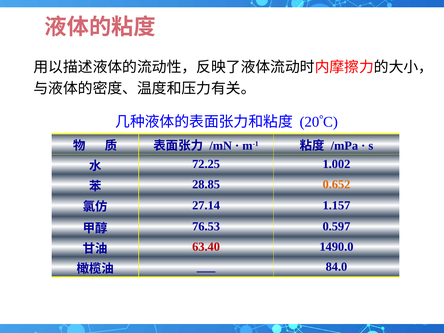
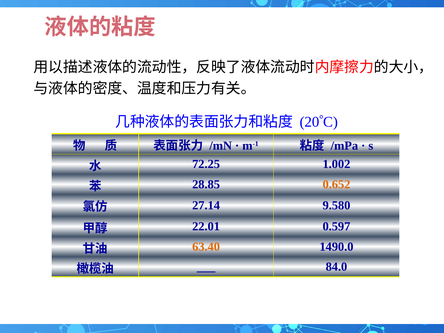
1.157: 1.157 -> 9.580
76.53: 76.53 -> 22.01
63.40 colour: red -> orange
